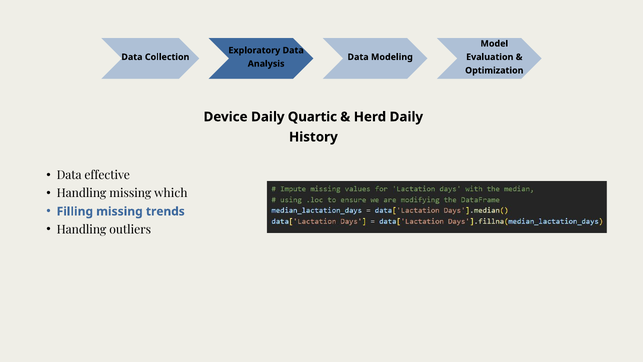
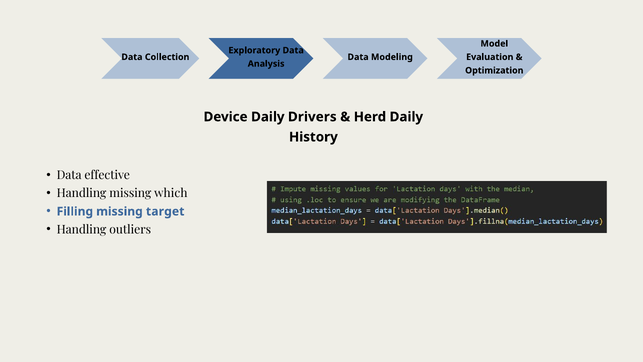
Quartic: Quartic -> Drivers
trends: trends -> target
